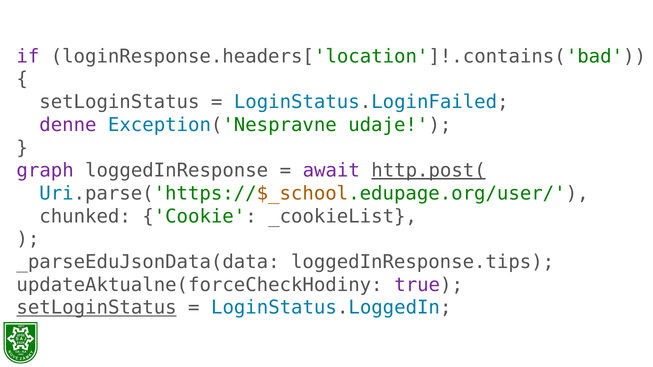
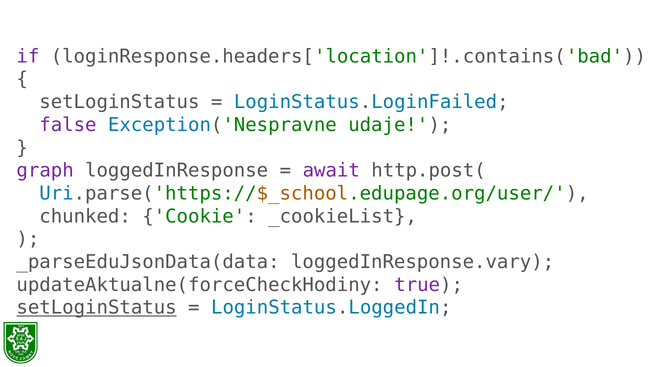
denne: denne -> false
http.post( underline: present -> none
loggedInResponse.tips: loggedInResponse.tips -> loggedInResponse.vary
